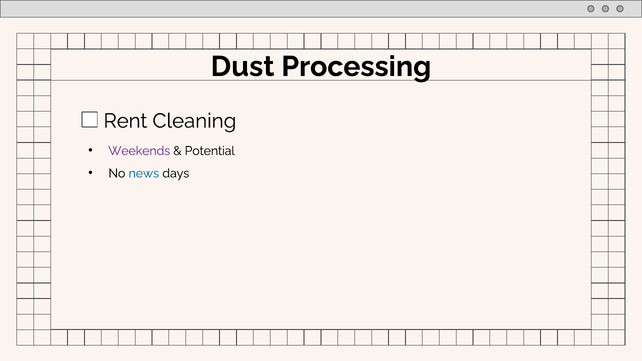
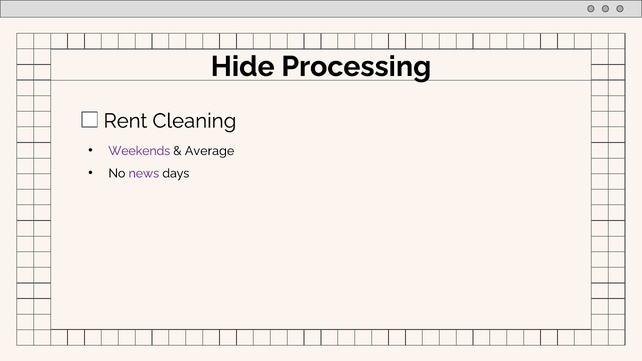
Dust: Dust -> Hide
Potential: Potential -> Average
news colour: blue -> purple
